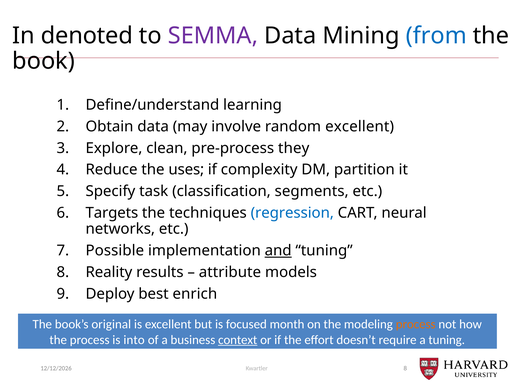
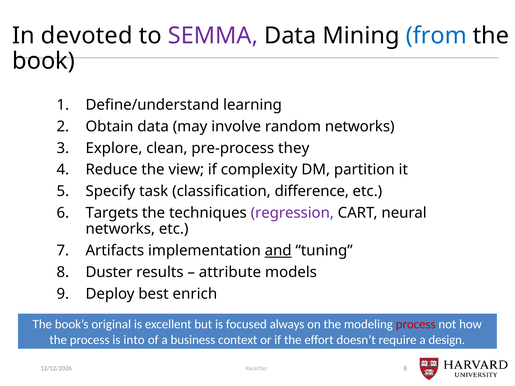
denoted: denoted -> devoted
random excellent: excellent -> networks
uses: uses -> view
segments: segments -> difference
regression colour: blue -> purple
Possible: Possible -> Artifacts
Reality: Reality -> Duster
month: month -> always
process at (416, 325) colour: orange -> red
context underline: present -> none
a tuning: tuning -> design
